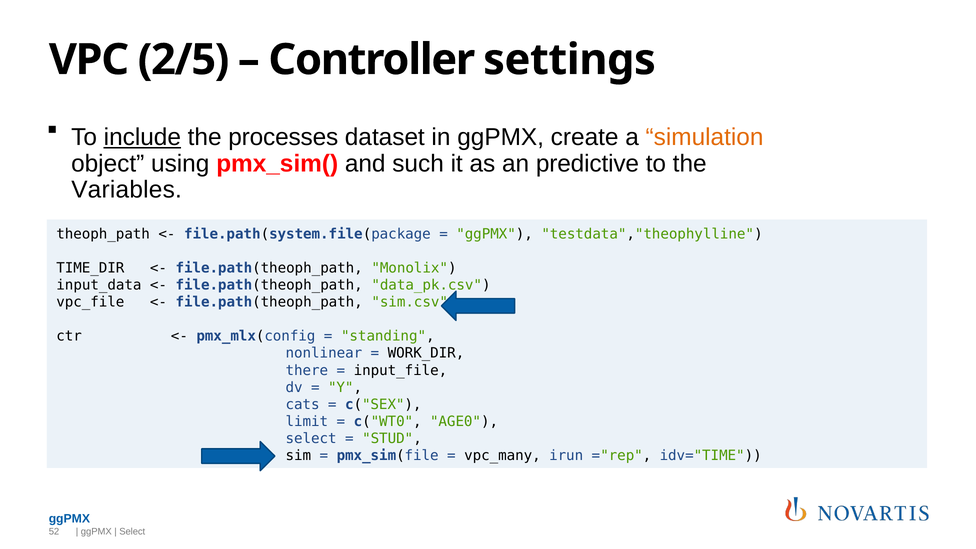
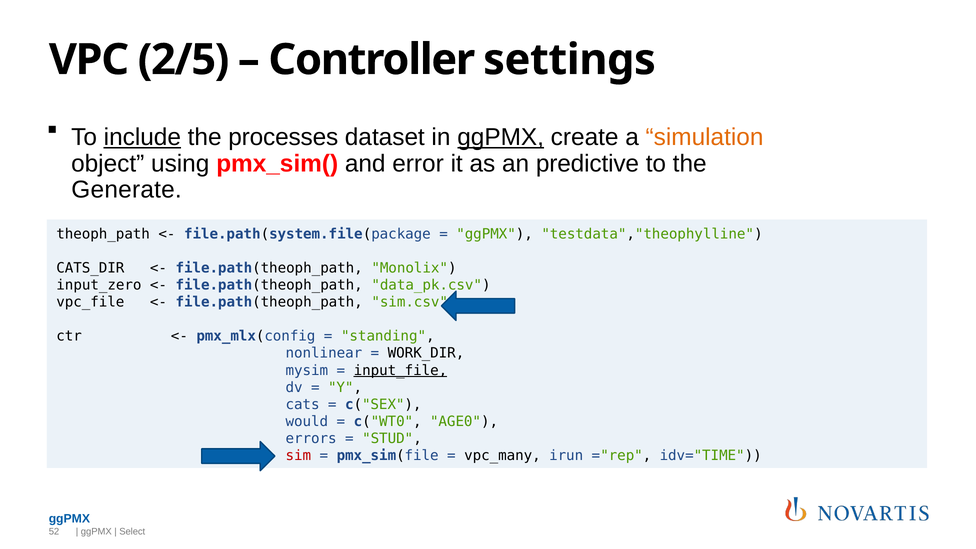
ggPMX at (501, 137) underline: none -> present
such: such -> error
Variables: Variables -> Generate
TIME_DIR: TIME_DIR -> CATS_DIR
input_data: input_data -> input_zero
there: there -> mysim
input_file underline: none -> present
limit: limit -> would
select at (311, 439): select -> errors
sim colour: black -> red
